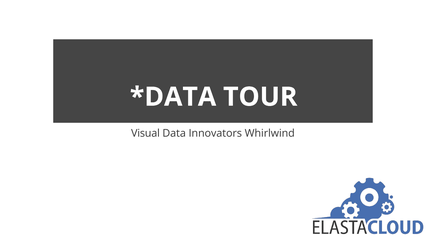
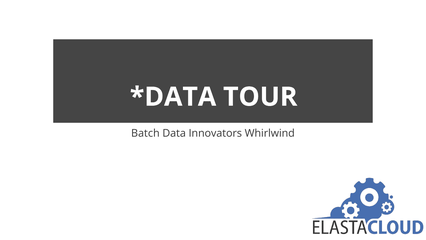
Visual: Visual -> Batch
